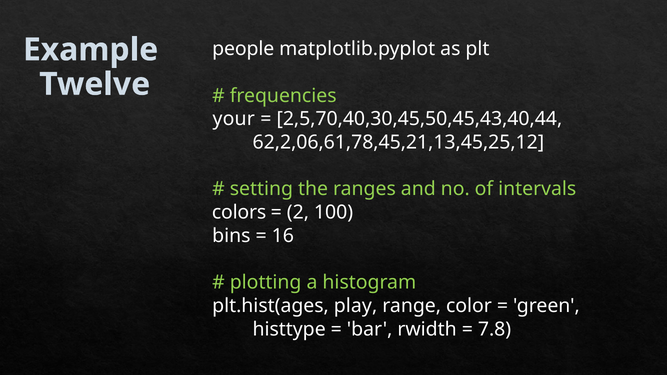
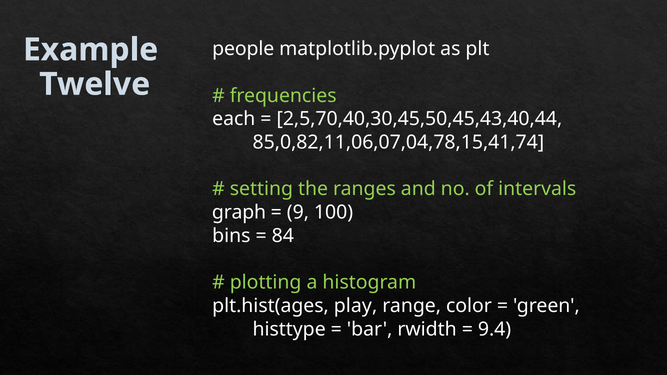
your: your -> each
62,2,06,61,78,45,21,13,45,25,12: 62,2,06,61,78,45,21,13,45,25,12 -> 85,0,82,11,06,07,04,78,15,41,74
colors: colors -> graph
2: 2 -> 9
16: 16 -> 84
7.8: 7.8 -> 9.4
